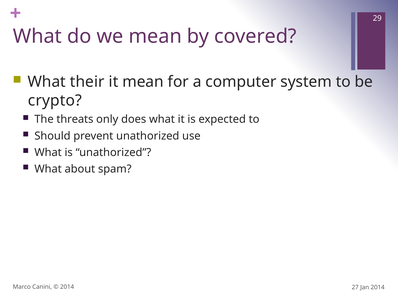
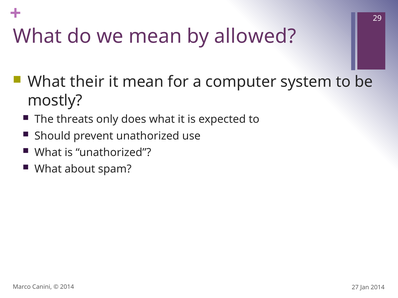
covered: covered -> allowed
crypto: crypto -> mostly
